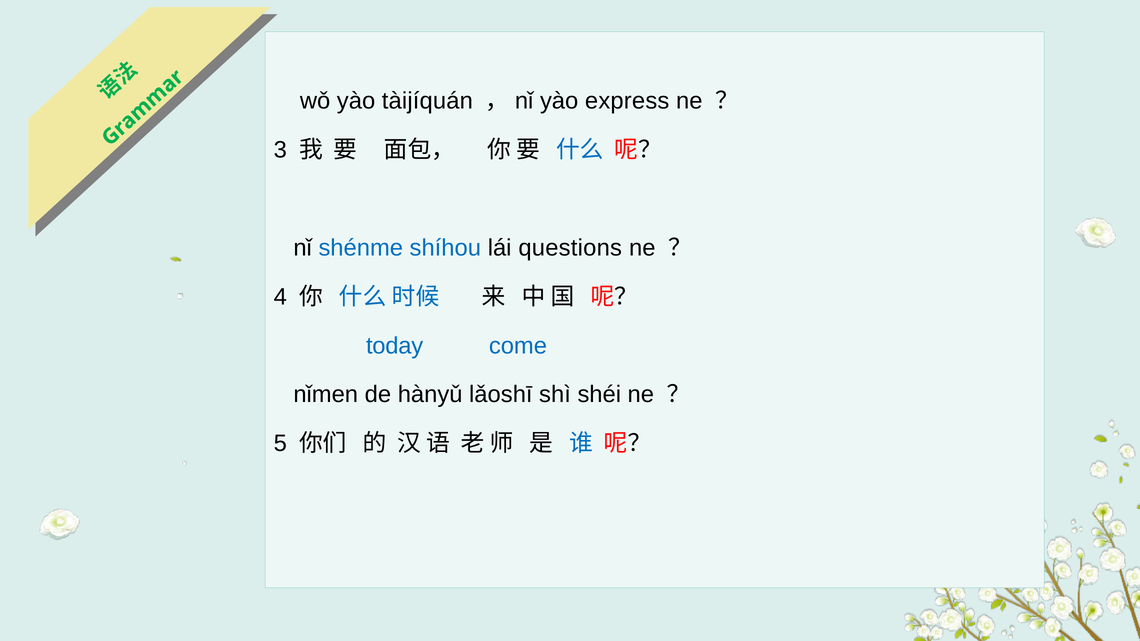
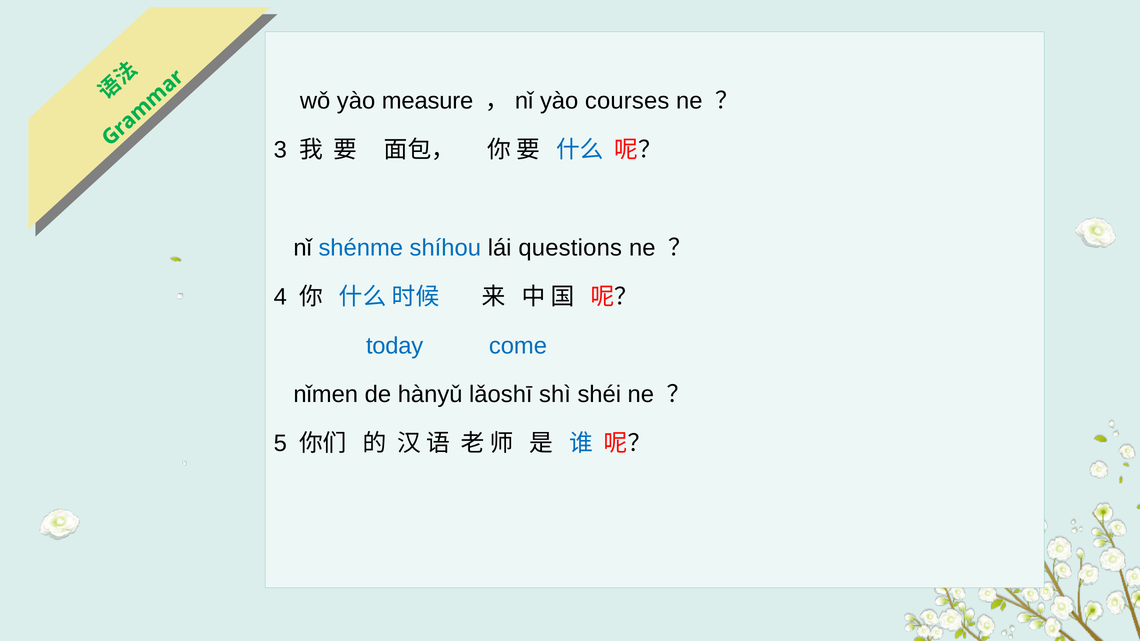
tàijíquán: tàijíquán -> measure
express: express -> courses
